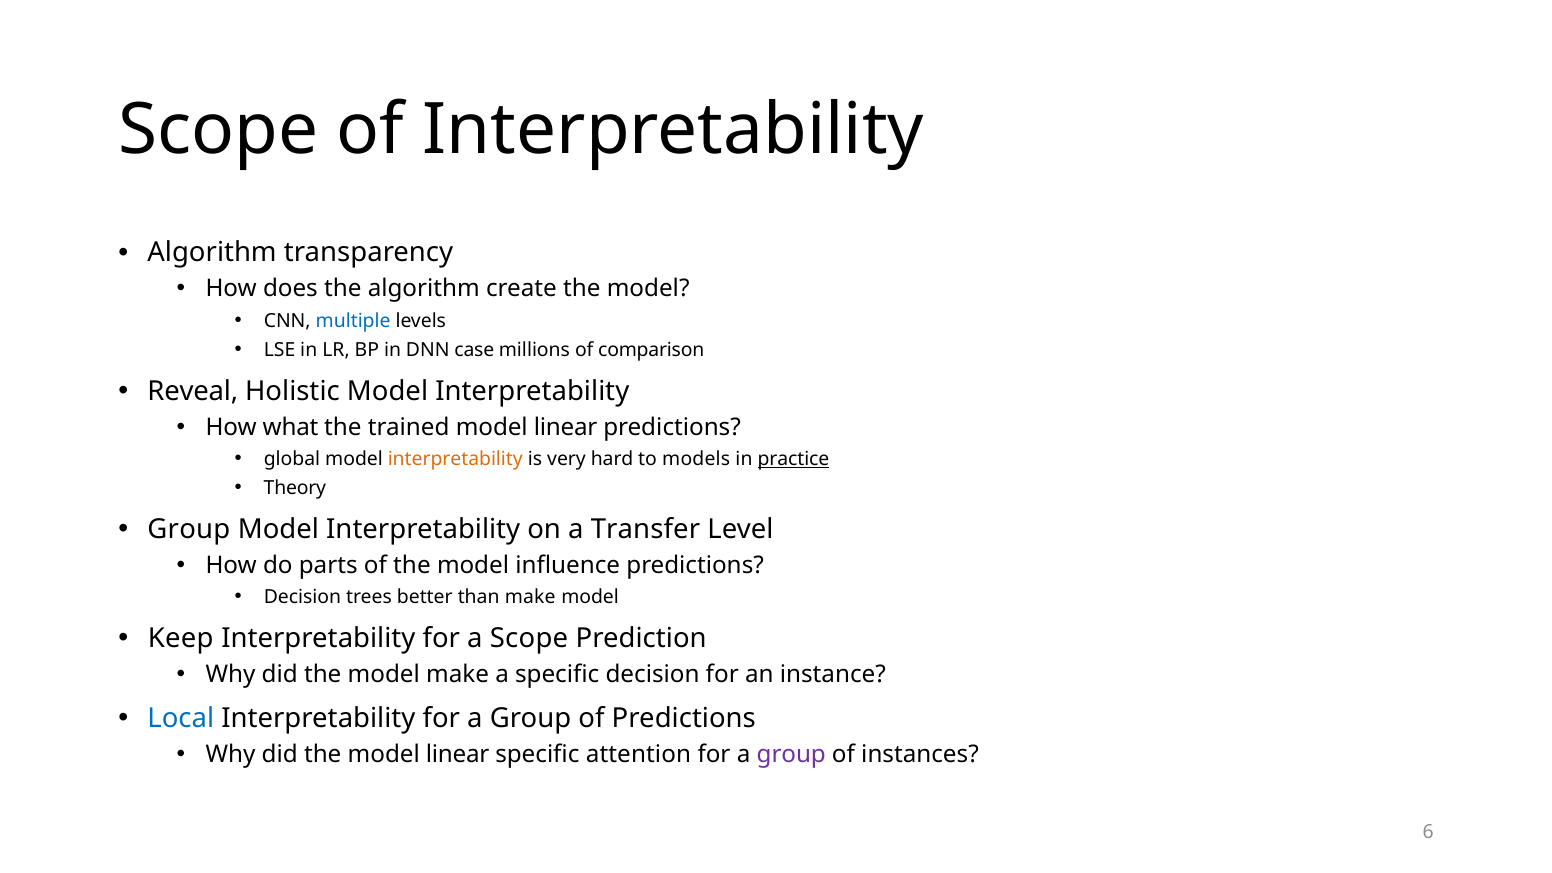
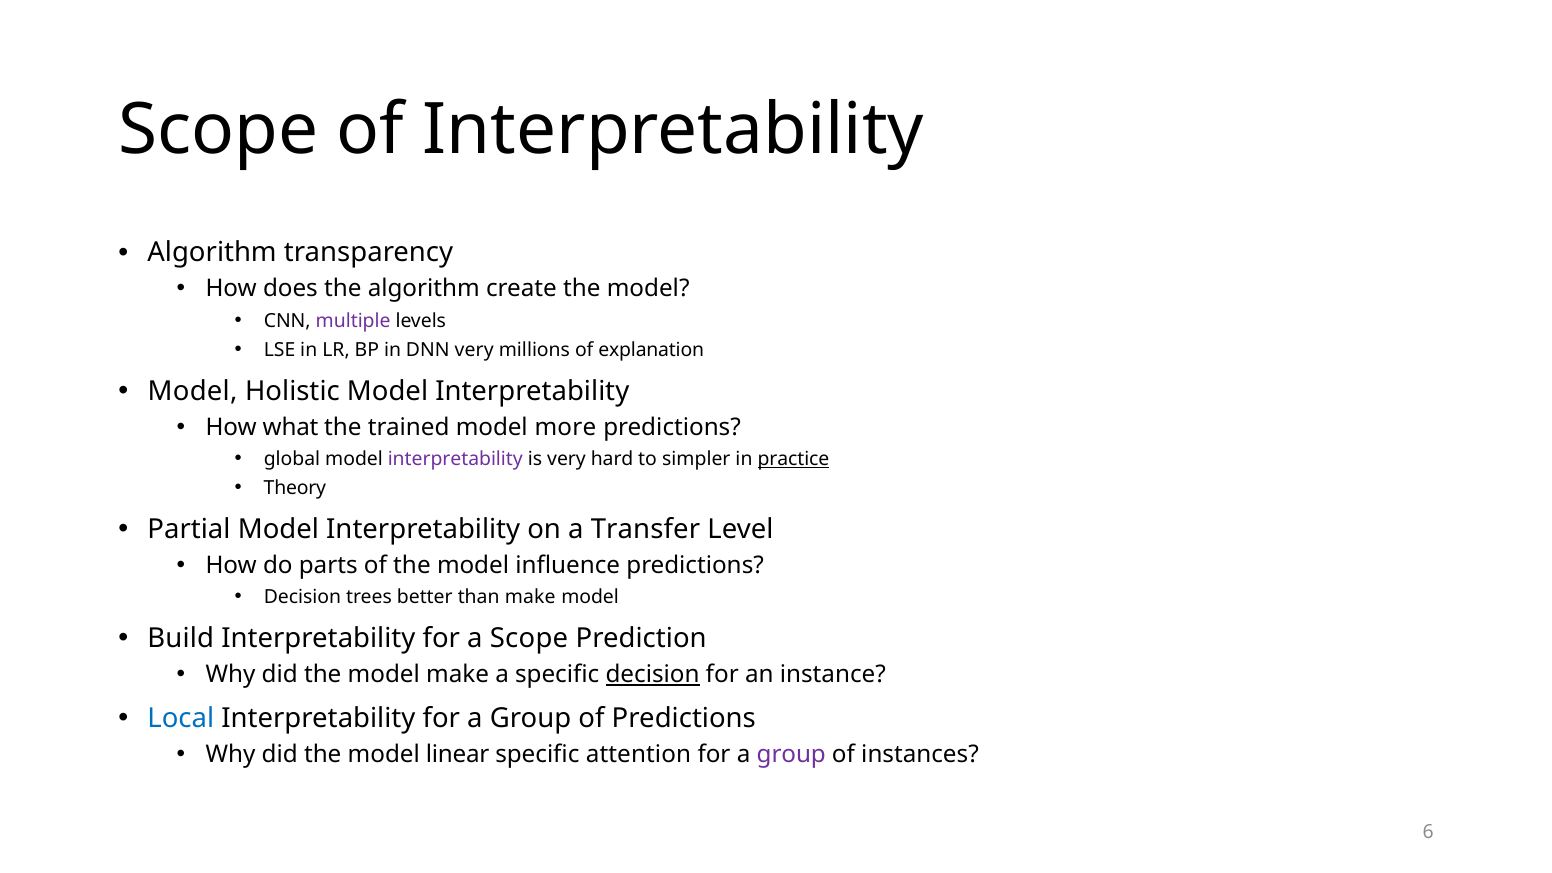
multiple colour: blue -> purple
DNN case: case -> very
comparison: comparison -> explanation
Reveal at (193, 391): Reveal -> Model
trained model linear: linear -> more
interpretability at (455, 459) colour: orange -> purple
models: models -> simpler
Group at (189, 529): Group -> Partial
Keep: Keep -> Build
decision at (653, 674) underline: none -> present
